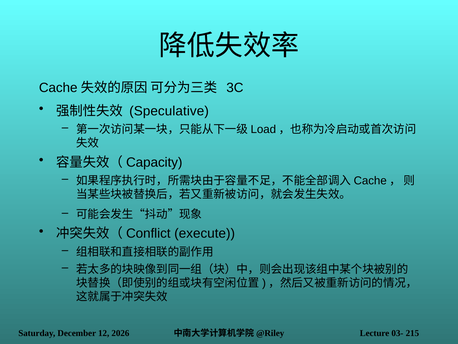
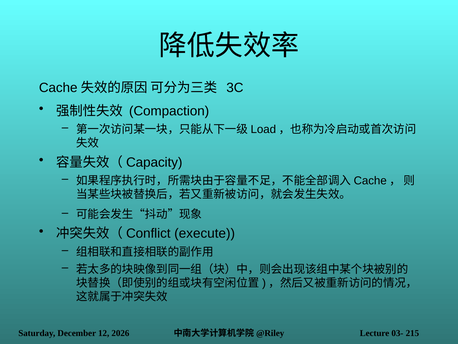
Speculative: Speculative -> Compaction
